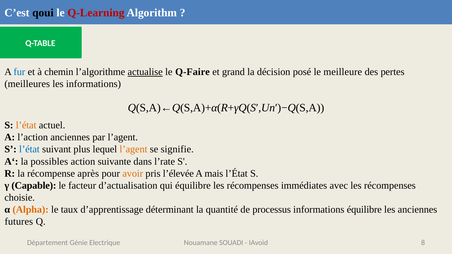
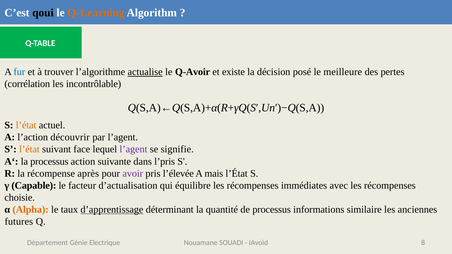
Q-Learning colour: red -> orange
chemin: chemin -> trouver
Q-Faire: Q-Faire -> Q-Avoir
grand: grand -> existe
meilleures: meilleures -> corrélation
les informations: informations -> incontrôlable
l’action anciennes: anciennes -> découvrir
l’état at (29, 149) colour: blue -> orange
plus: plus -> face
l’agent at (133, 149) colour: orange -> purple
la possibles: possibles -> processus
l’rate: l’rate -> l’pris
avoir colour: orange -> purple
d’apprentissage underline: none -> present
informations équilibre: équilibre -> similaire
